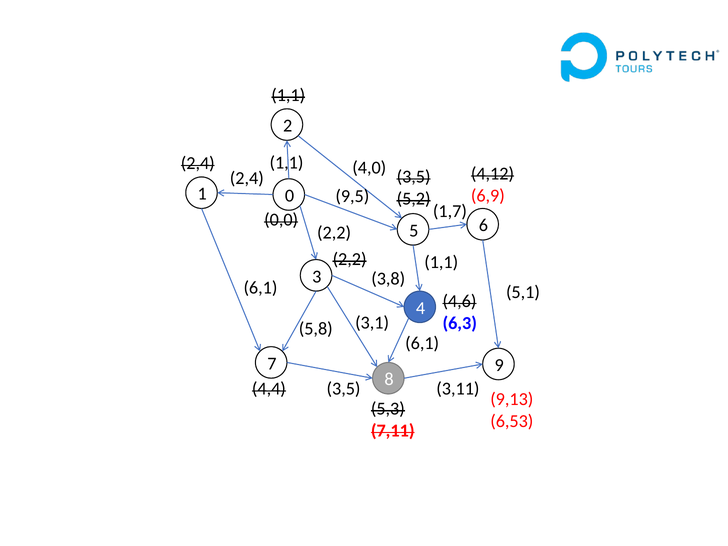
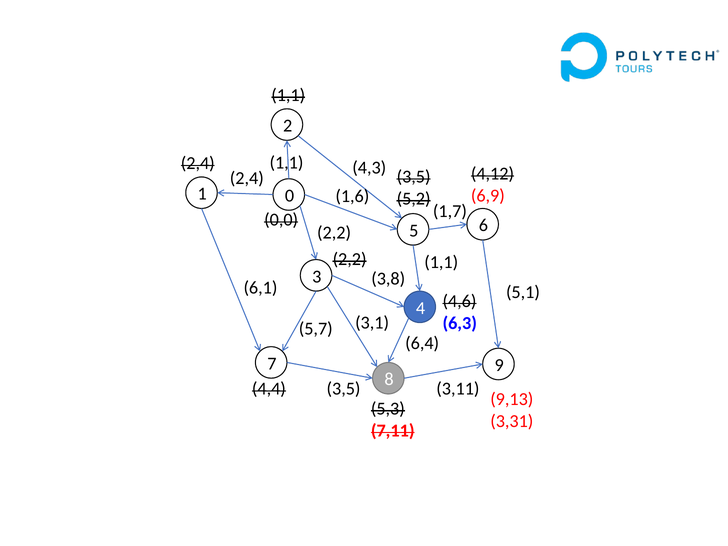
4,0: 4,0 -> 4,3
9,5: 9,5 -> 1,6
5,8: 5,8 -> 5,7
6,1 at (422, 343): 6,1 -> 6,4
6,53: 6,53 -> 3,31
